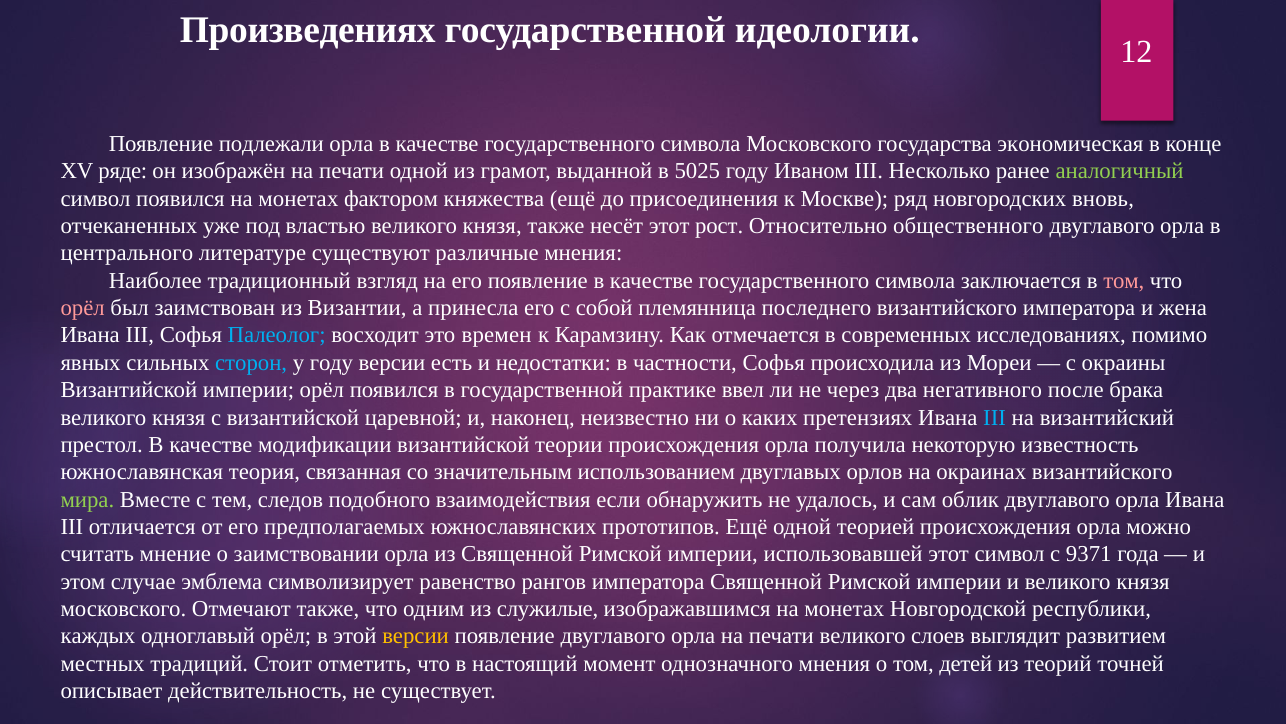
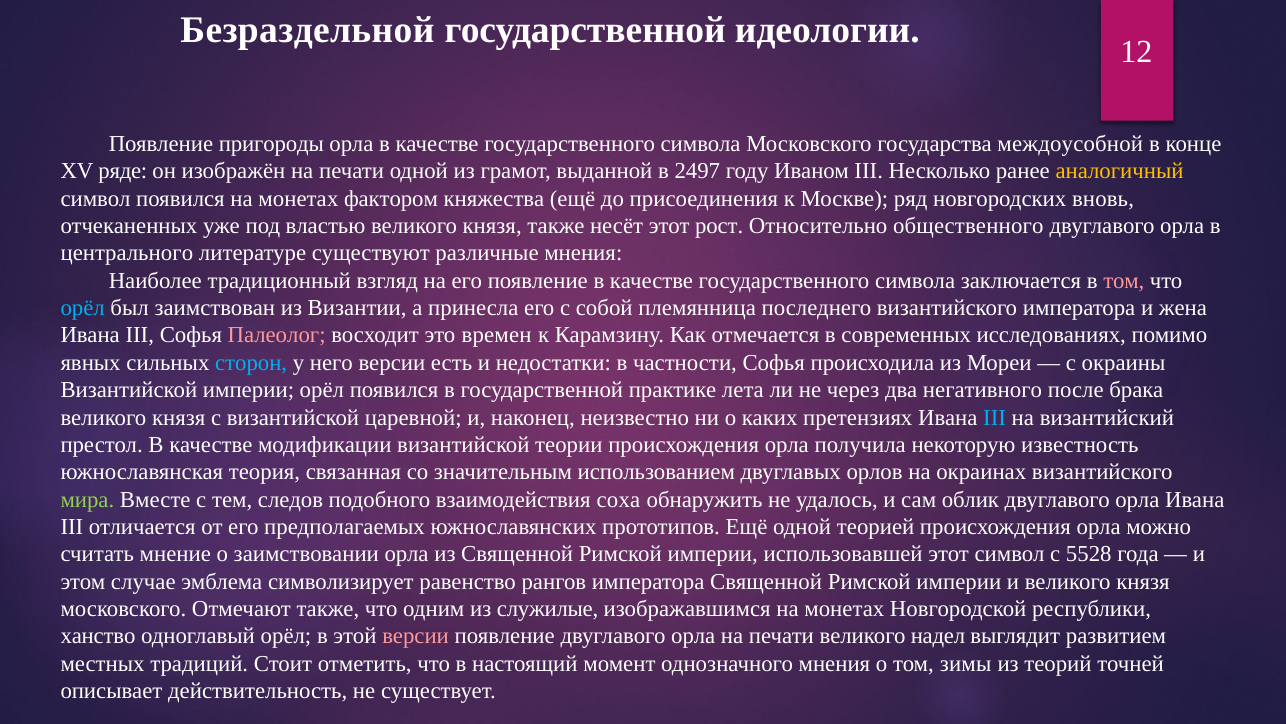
Произведениях: Произведениях -> Безраздельной
подлежали: подлежали -> пригороды
экономическая: экономическая -> междоусобной
5025: 5025 -> 2497
аналогичный colour: light green -> yellow
орёл at (83, 308) colour: pink -> light blue
Палеолог colour: light blue -> pink
у году: году -> него
ввел: ввел -> лета
если: если -> соха
9371: 9371 -> 5528
каждых: каждых -> ханство
версии at (416, 636) colour: yellow -> pink
слоев: слоев -> надел
детей: детей -> зимы
